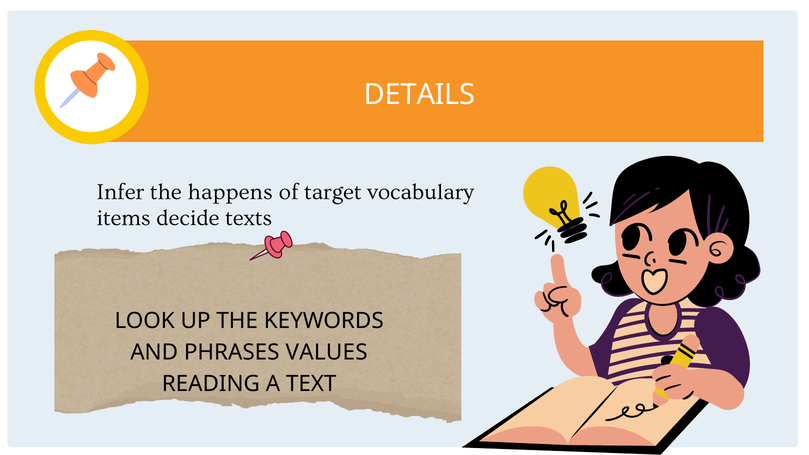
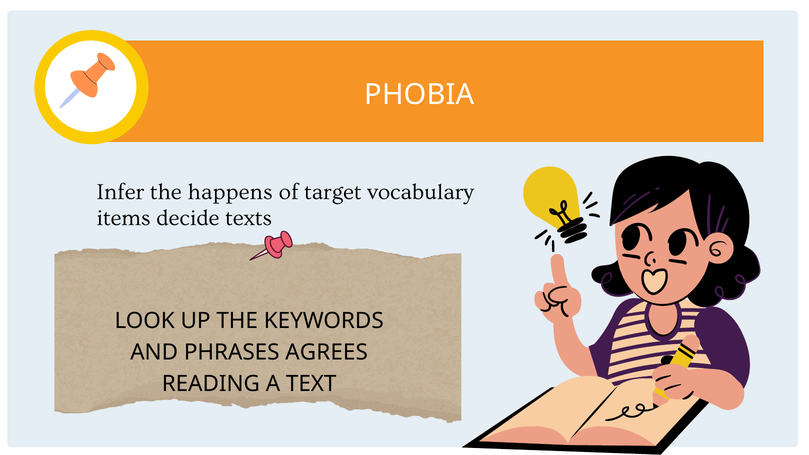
DETAILS: DETAILS -> PHOBIA
VALUES: VALUES -> AGREES
